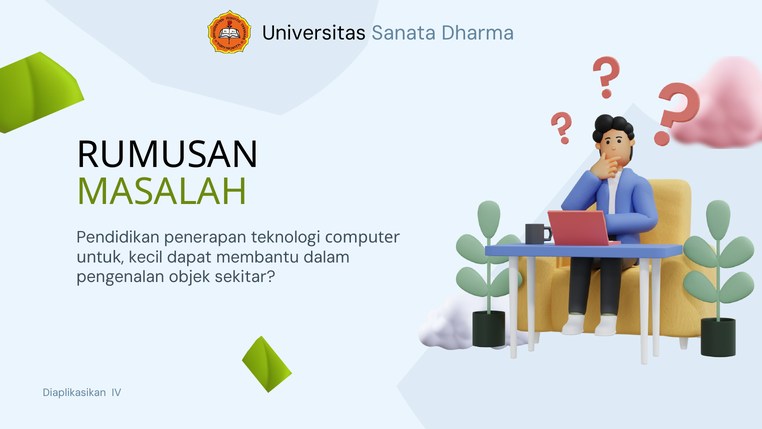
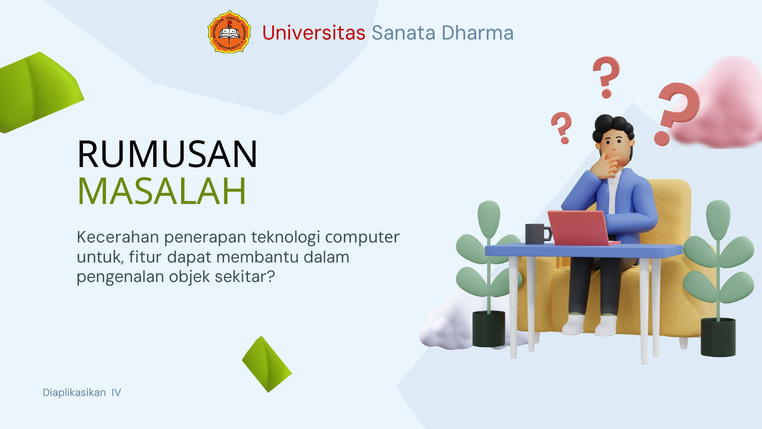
Universitas colour: black -> red
Pendidikan: Pendidikan -> Kecerahan
kecil: kecil -> fitur
